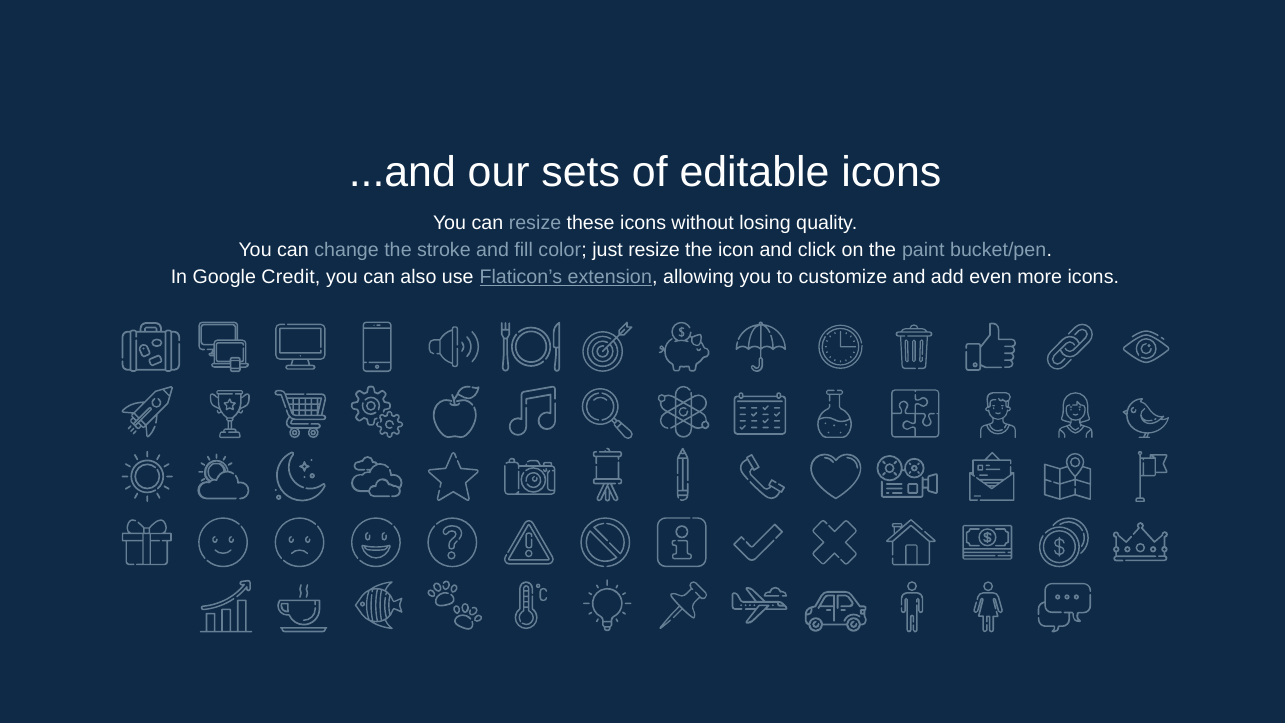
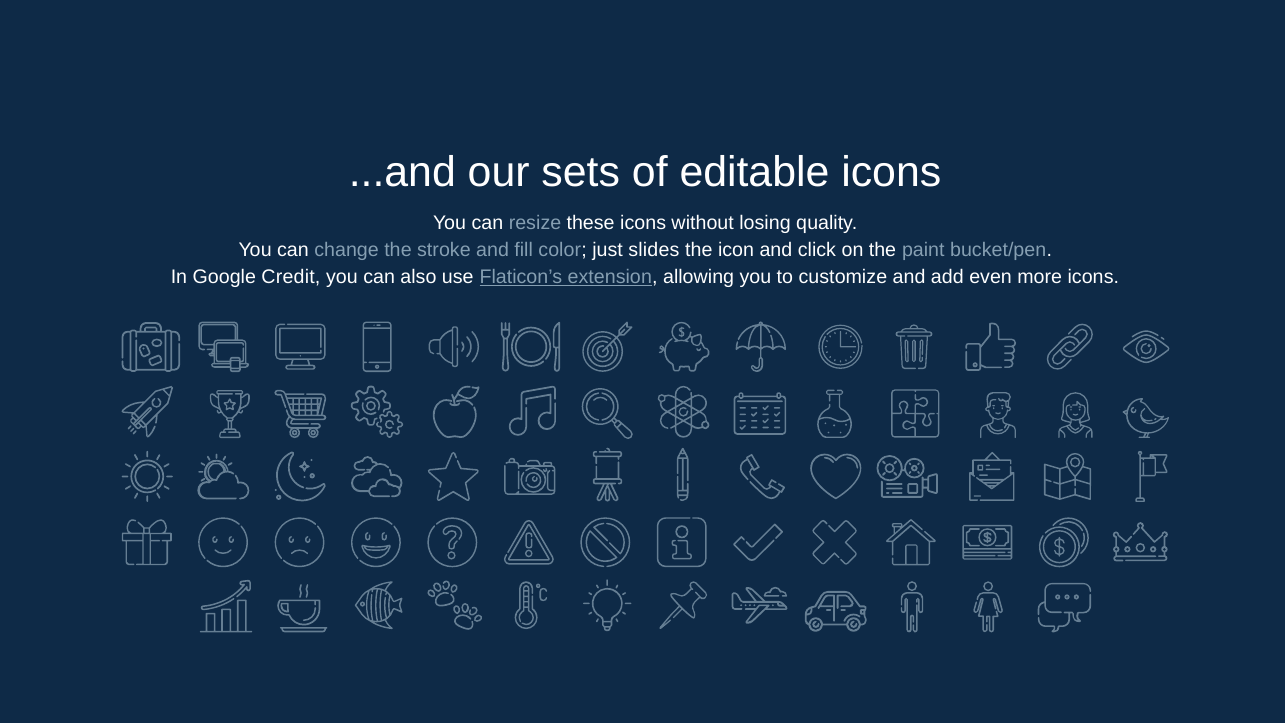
just resize: resize -> slides
